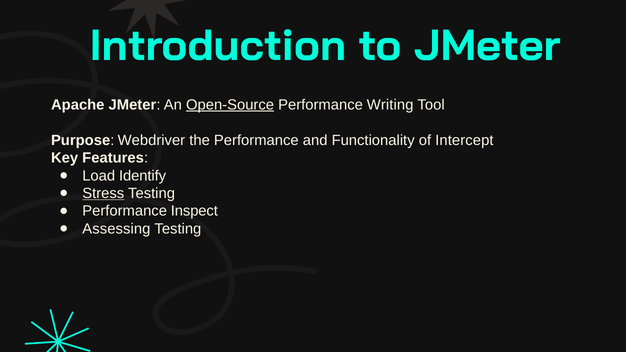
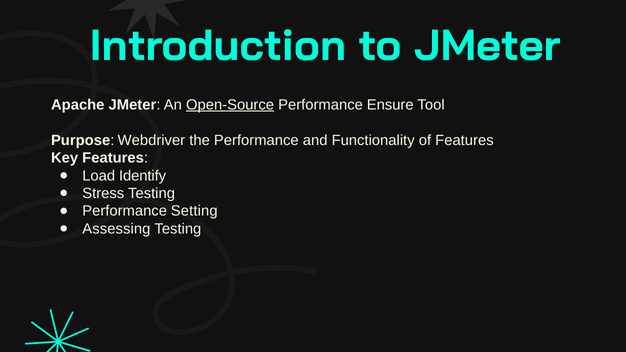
Writing: Writing -> Ensure
of Intercept: Intercept -> Features
Stress underline: present -> none
Inspect: Inspect -> Setting
